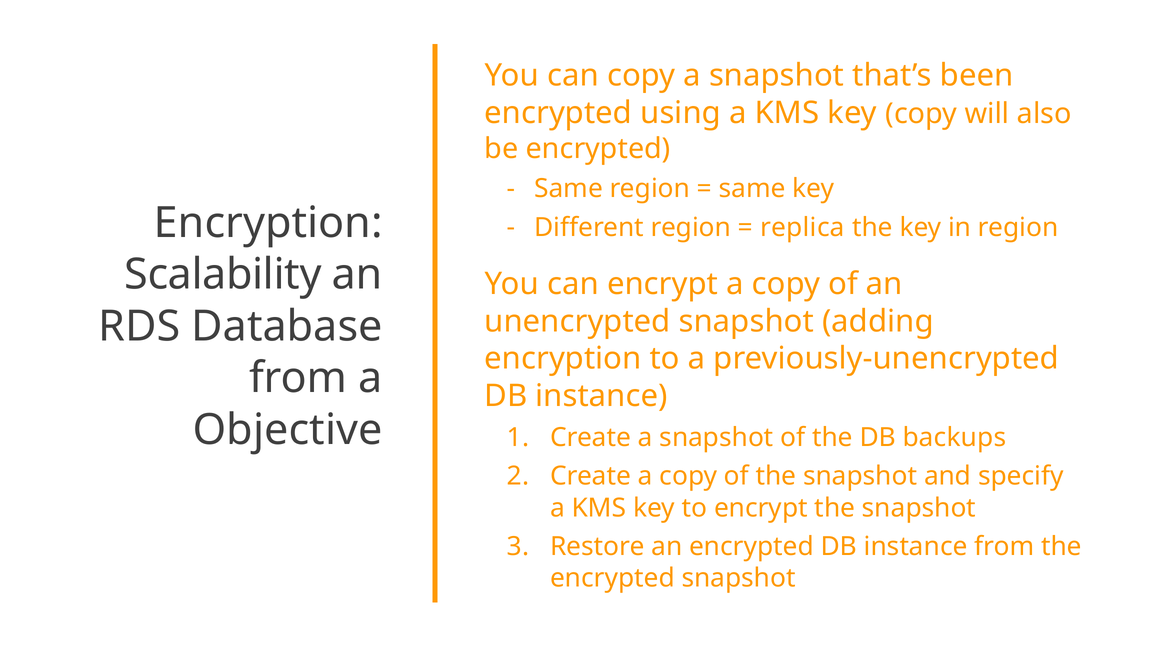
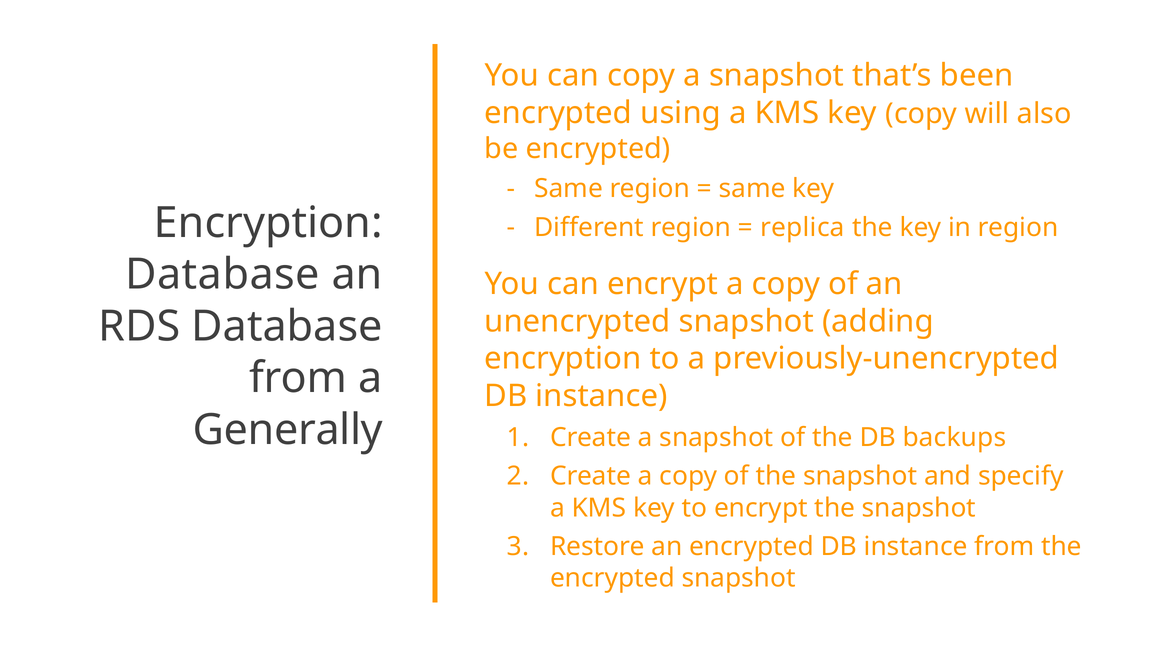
Scalability at (223, 275): Scalability -> Database
Objective: Objective -> Generally
